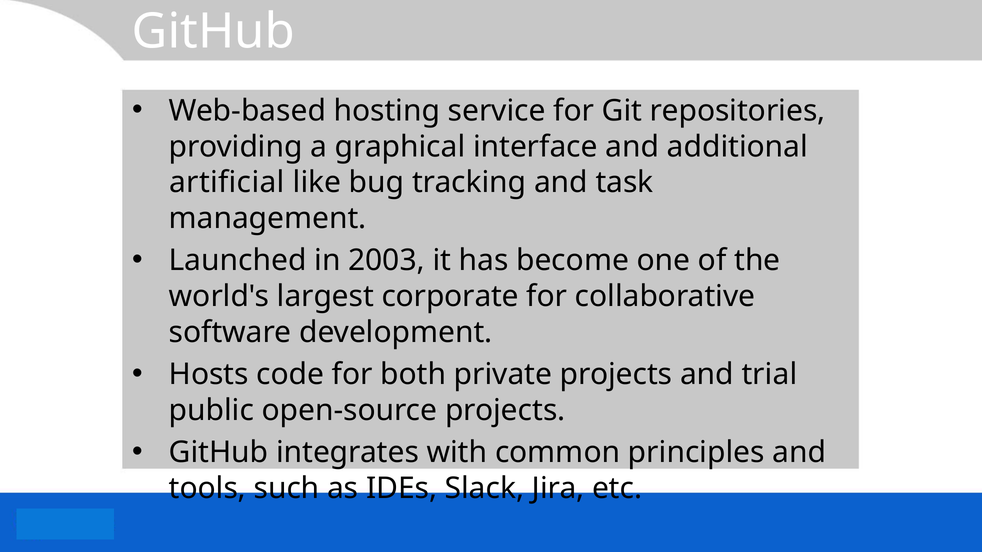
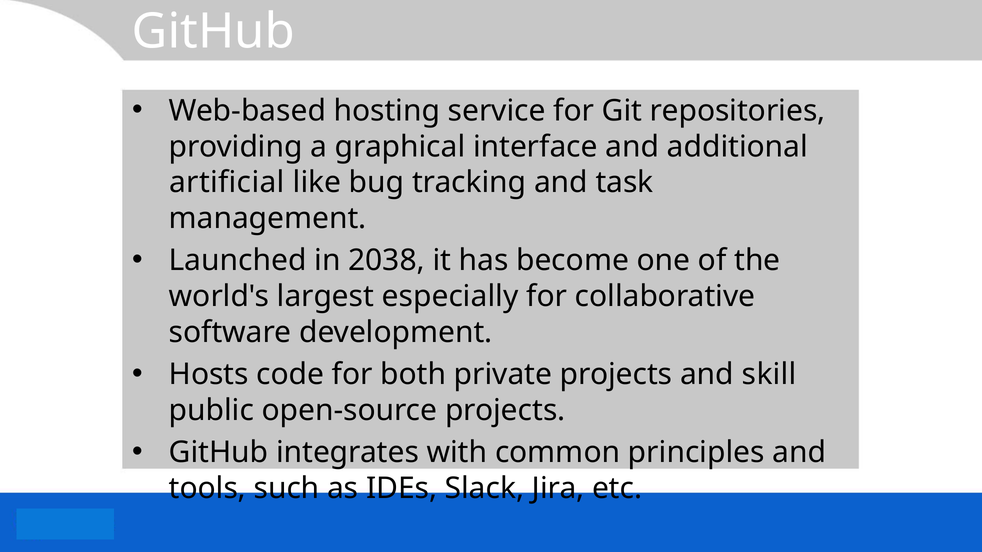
2003: 2003 -> 2038
corporate: corporate -> especially
trial: trial -> skill
